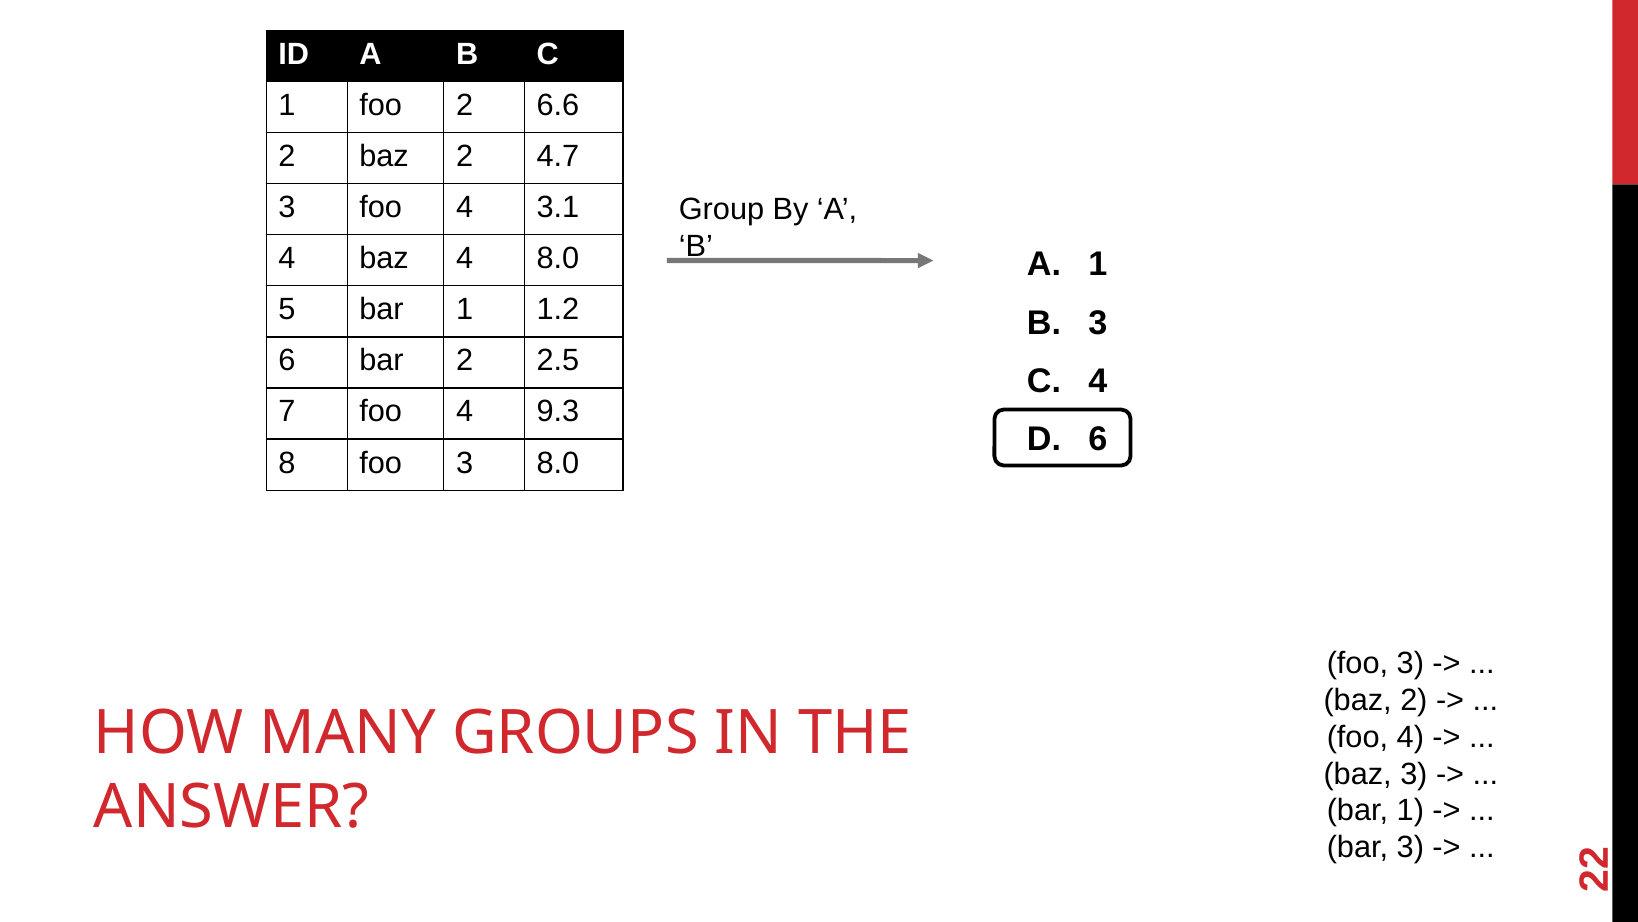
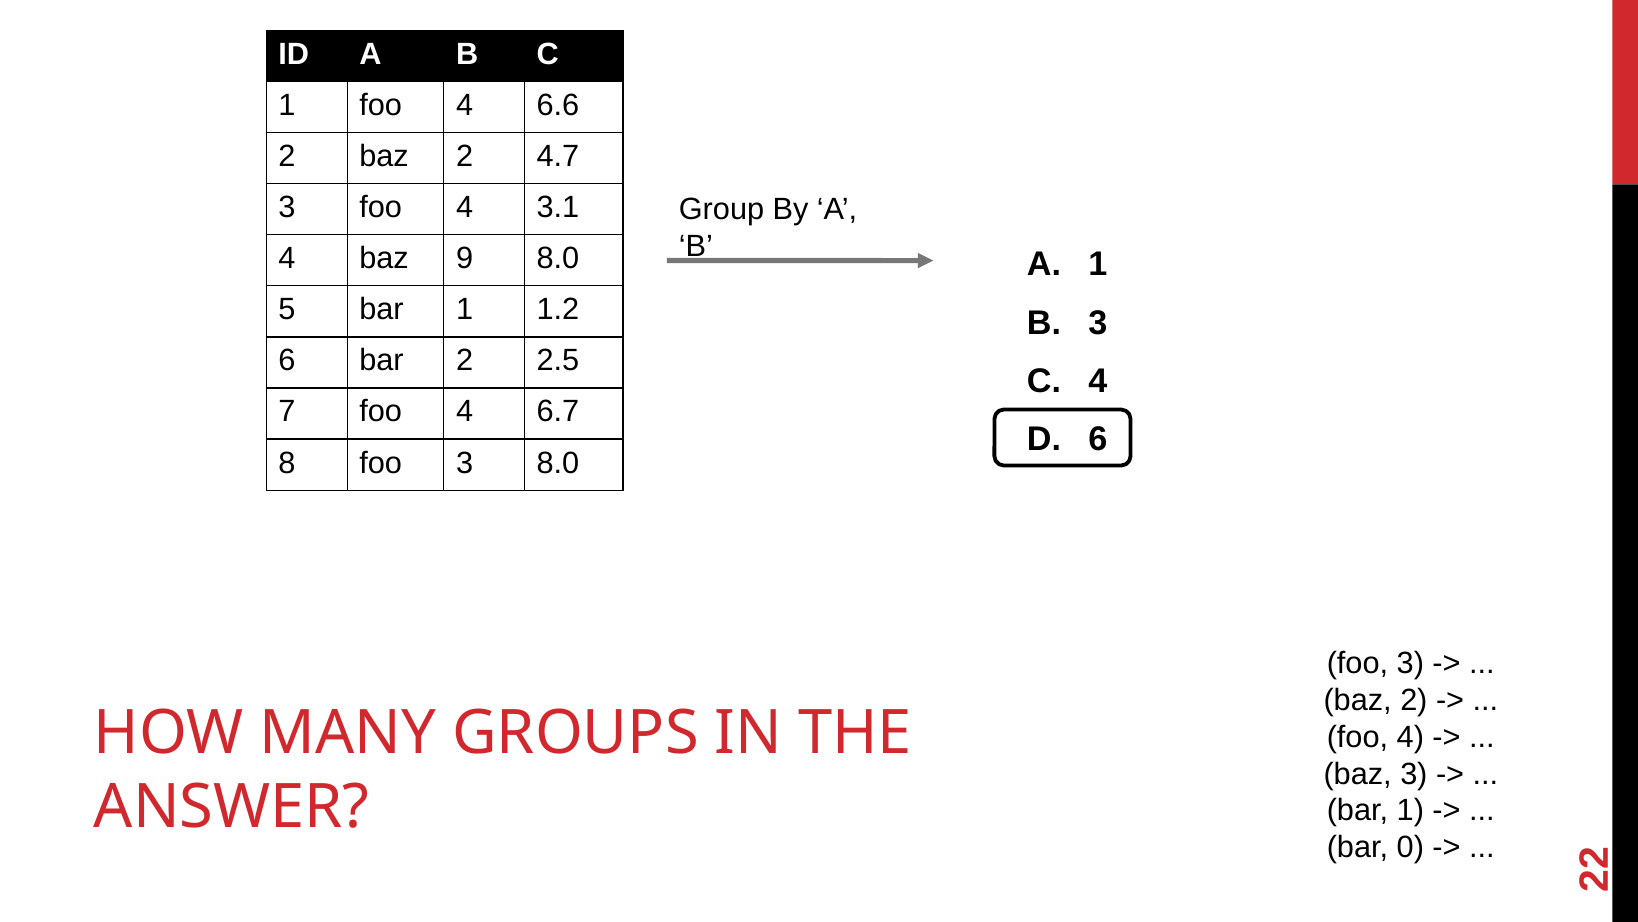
1 foo 2: 2 -> 4
baz 4: 4 -> 9
9.3: 9.3 -> 6.7
bar 3: 3 -> 0
